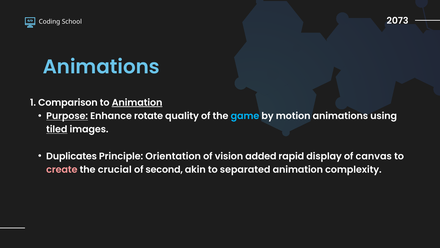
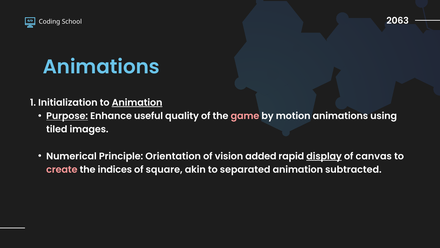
2073: 2073 -> 2063
Comparison: Comparison -> Initialization
rotate: rotate -> useful
game colour: light blue -> pink
tiled underline: present -> none
Duplicates: Duplicates -> Numerical
display underline: none -> present
crucial: crucial -> indices
second: second -> square
complexity: complexity -> subtracted
